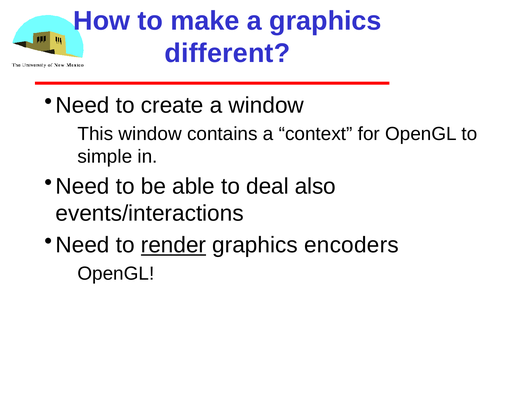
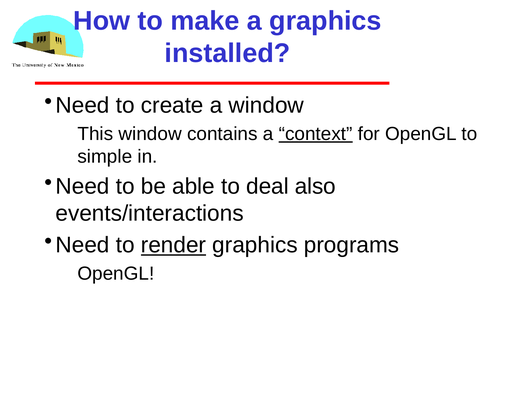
different: different -> installed
context underline: none -> present
encoders: encoders -> programs
